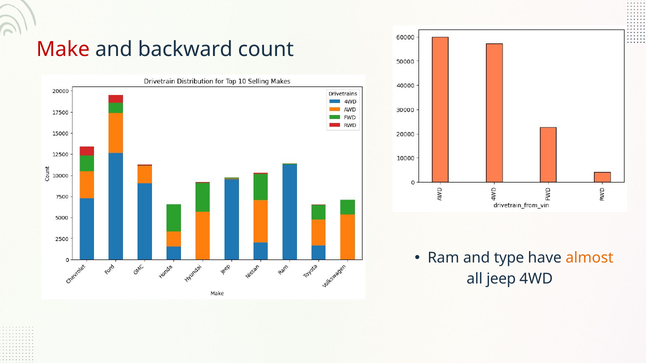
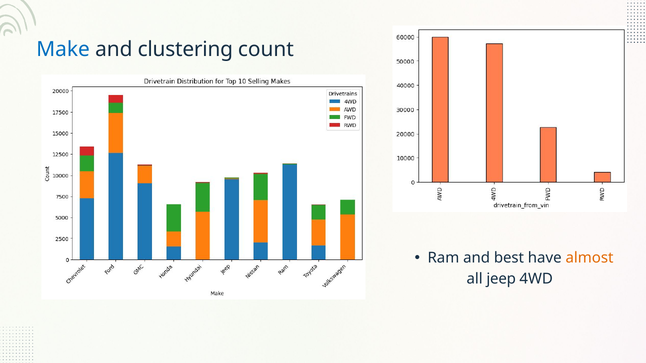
Make colour: red -> blue
backward: backward -> clustering
type: type -> best
